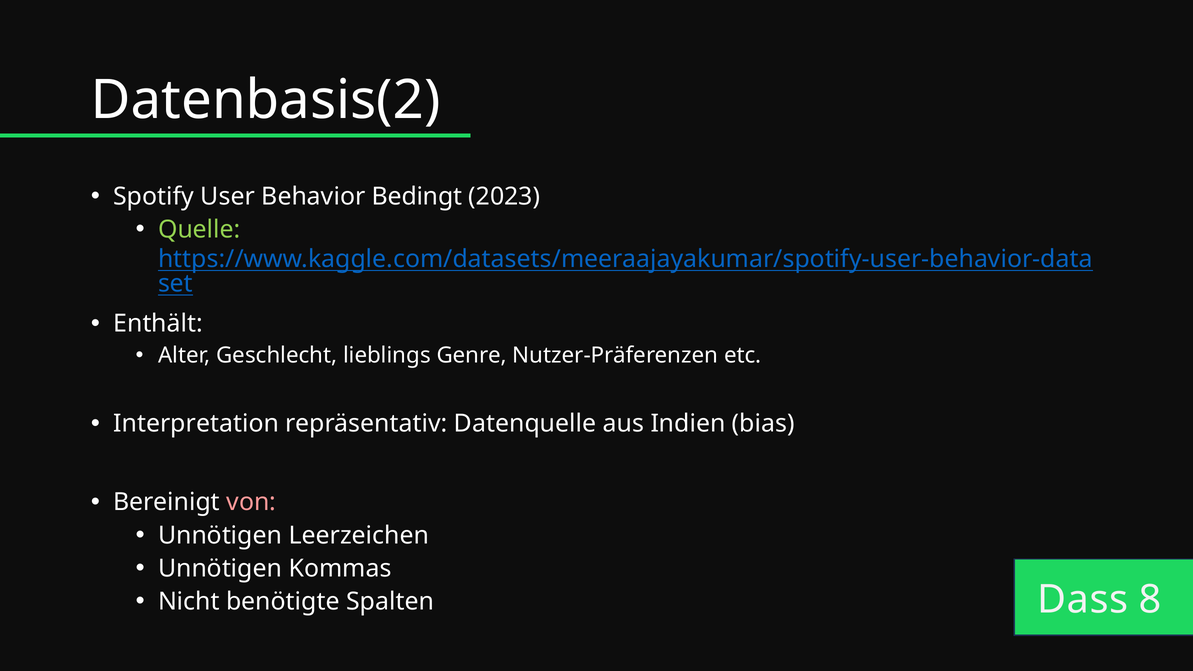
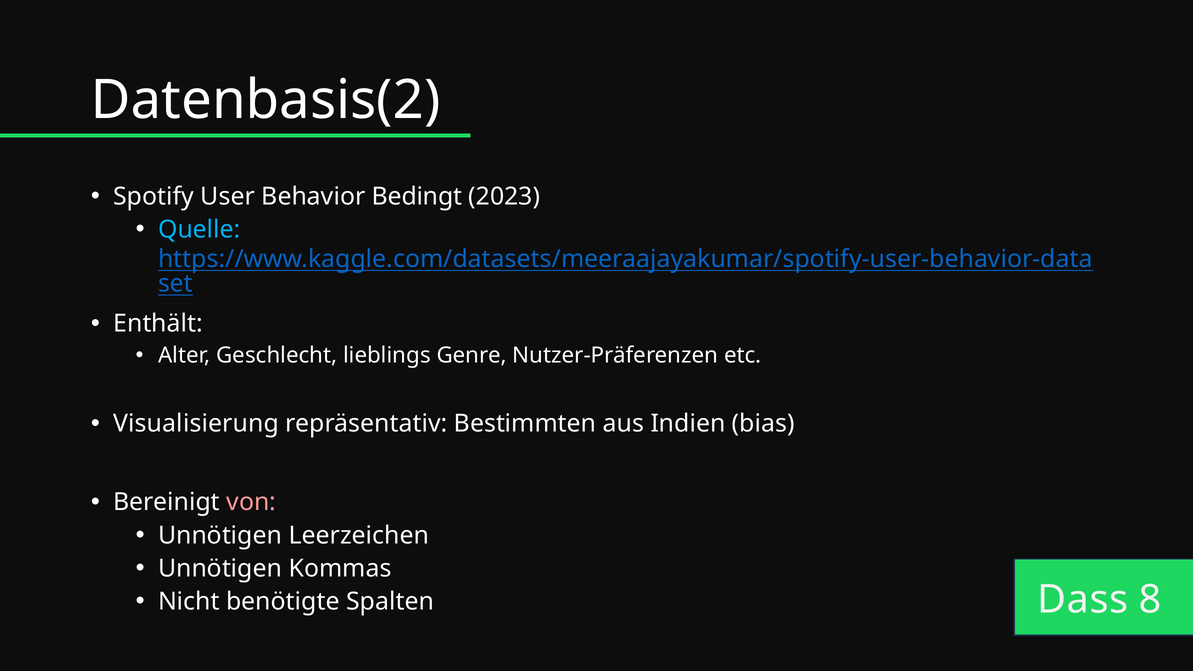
Quelle colour: light green -> light blue
Interpretation: Interpretation -> Visualisierung
Datenquelle: Datenquelle -> Bestimmten
